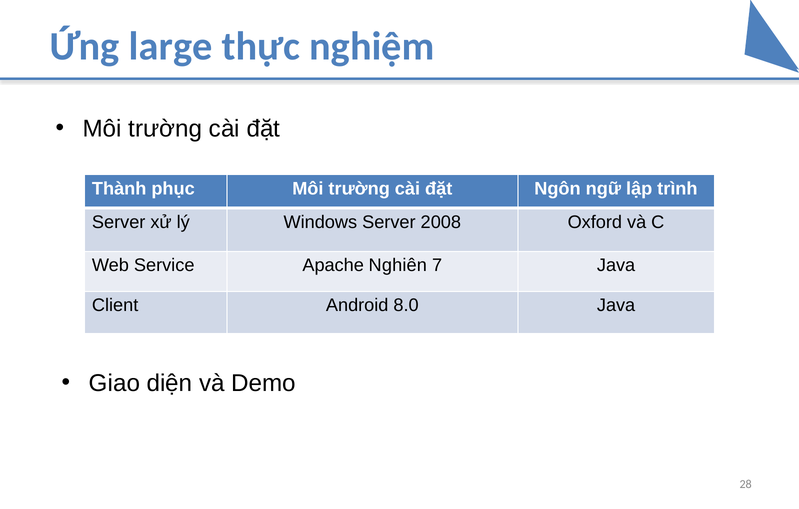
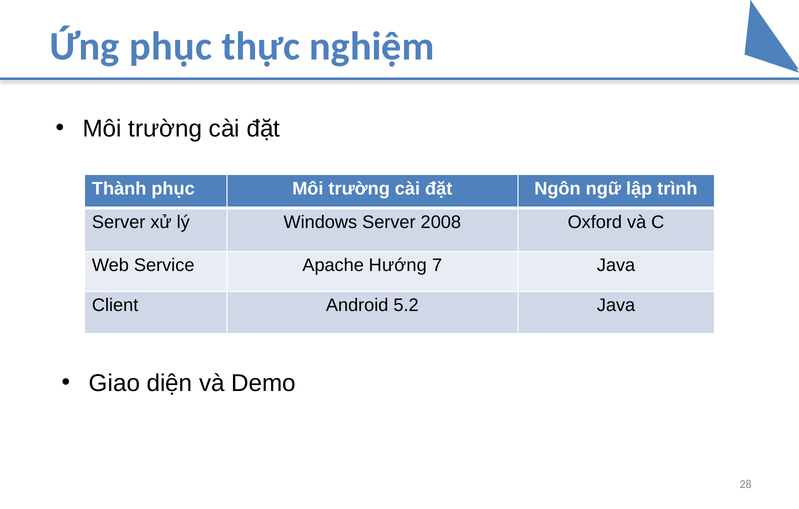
Ứng large: large -> phục
Nghiên: Nghiên -> Hướng
8.0: 8.0 -> 5.2
